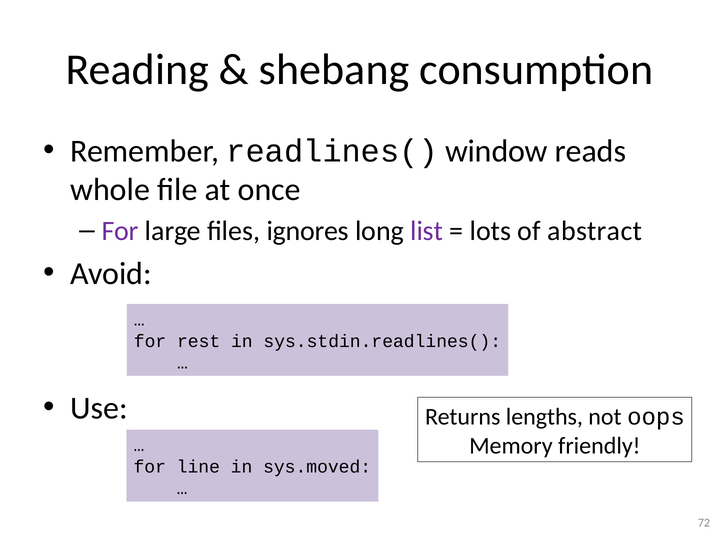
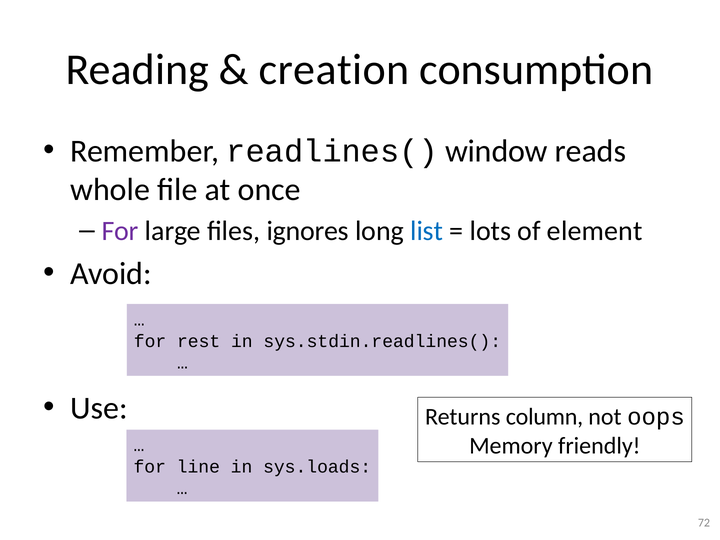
shebang: shebang -> creation
list colour: purple -> blue
abstract: abstract -> element
lengths: lengths -> column
sys.moved: sys.moved -> sys.loads
